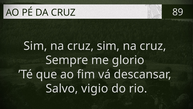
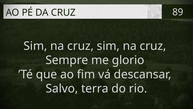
vigio: vigio -> terra
